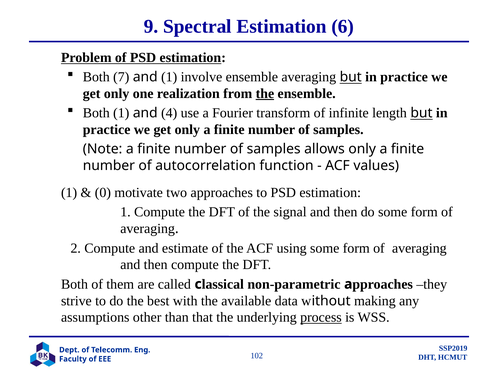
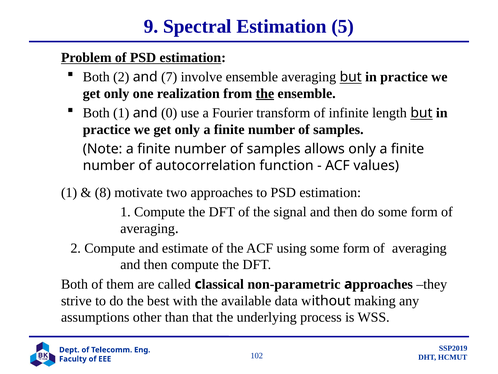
6: 6 -> 5
Both 7: 7 -> 2
and 1: 1 -> 7
4: 4 -> 0
0: 0 -> 8
process underline: present -> none
